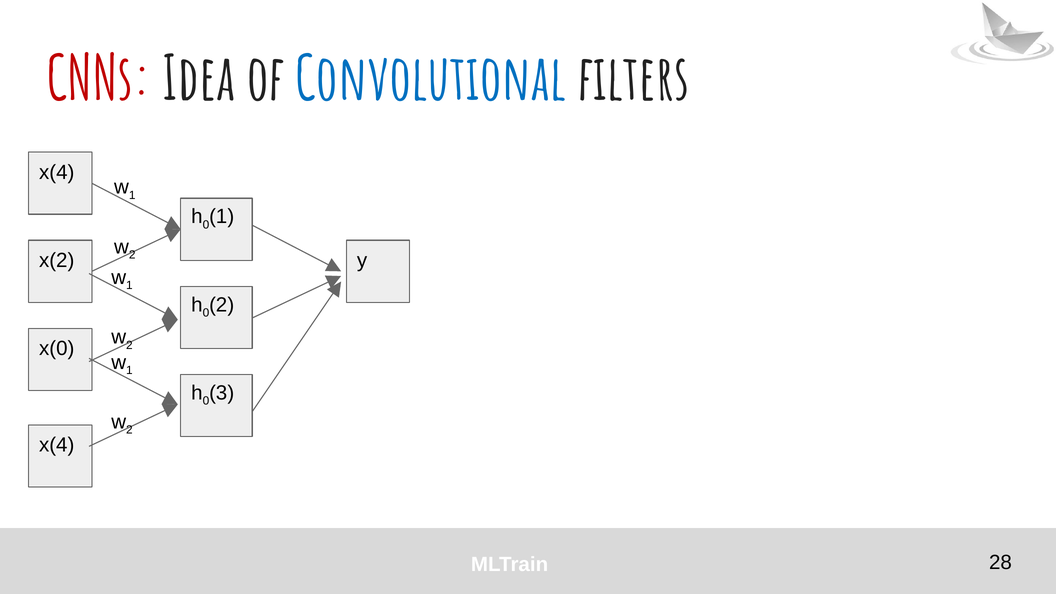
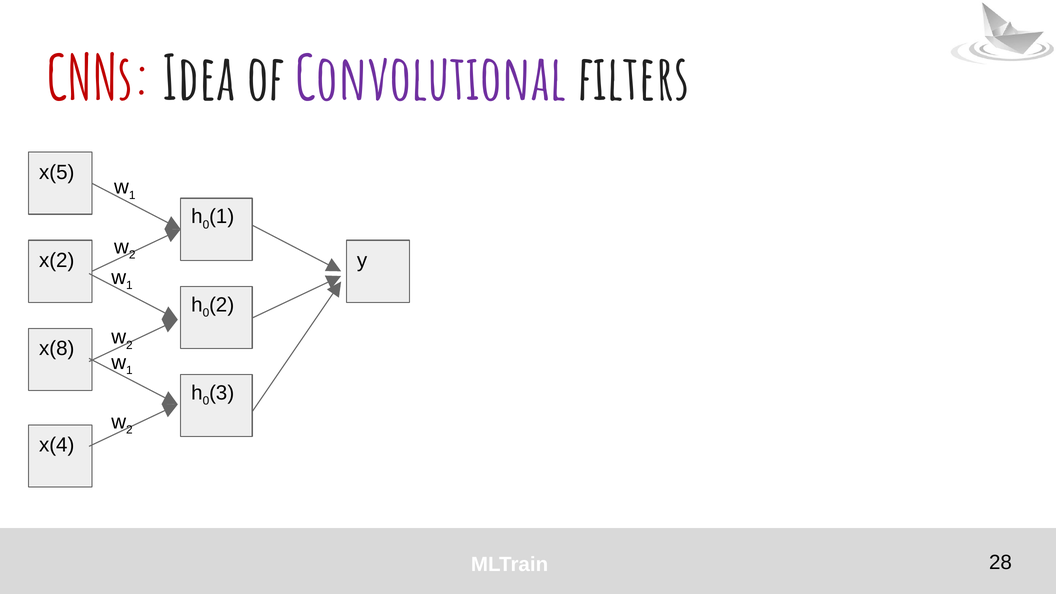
Convolutional colour: blue -> purple
x(4 at (57, 172): x(4 -> x(5
x(0: x(0 -> x(8
